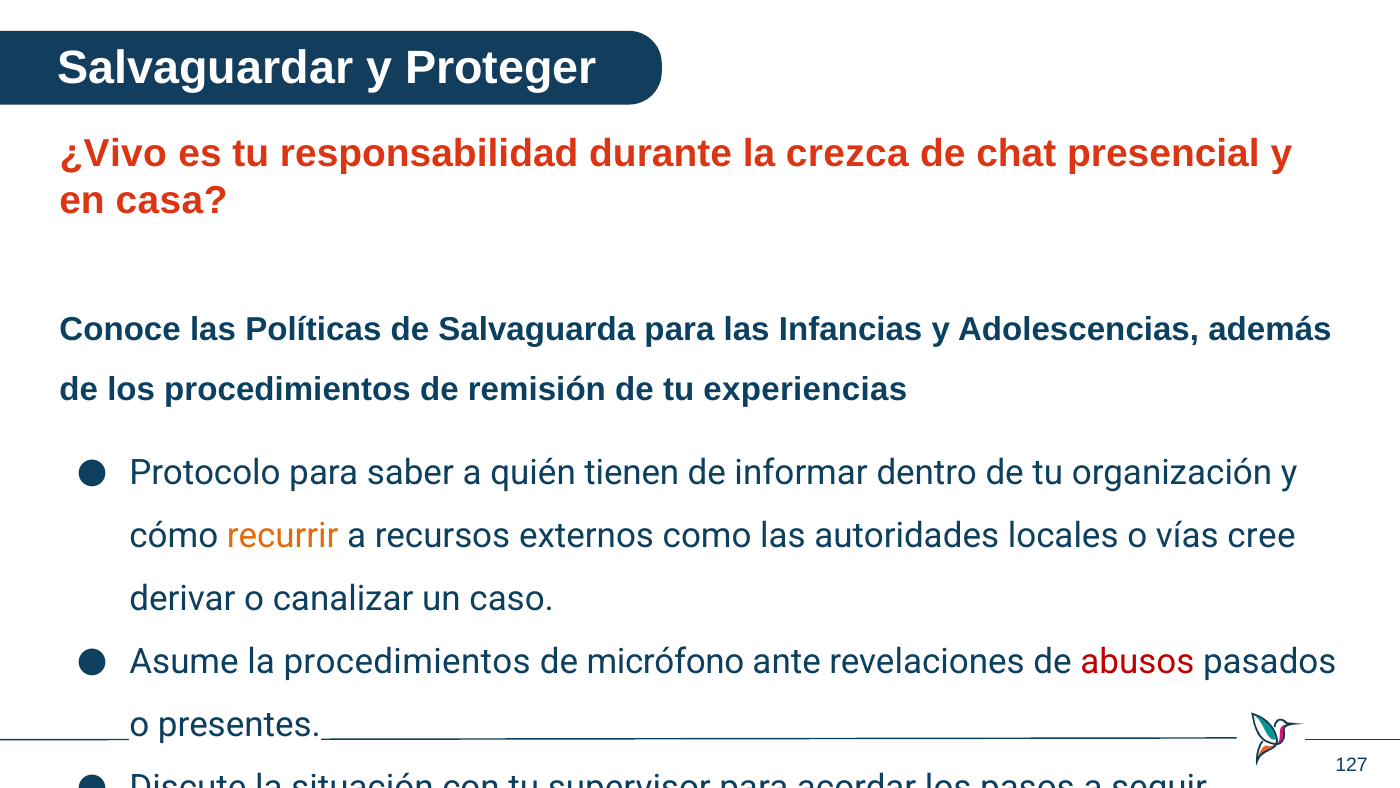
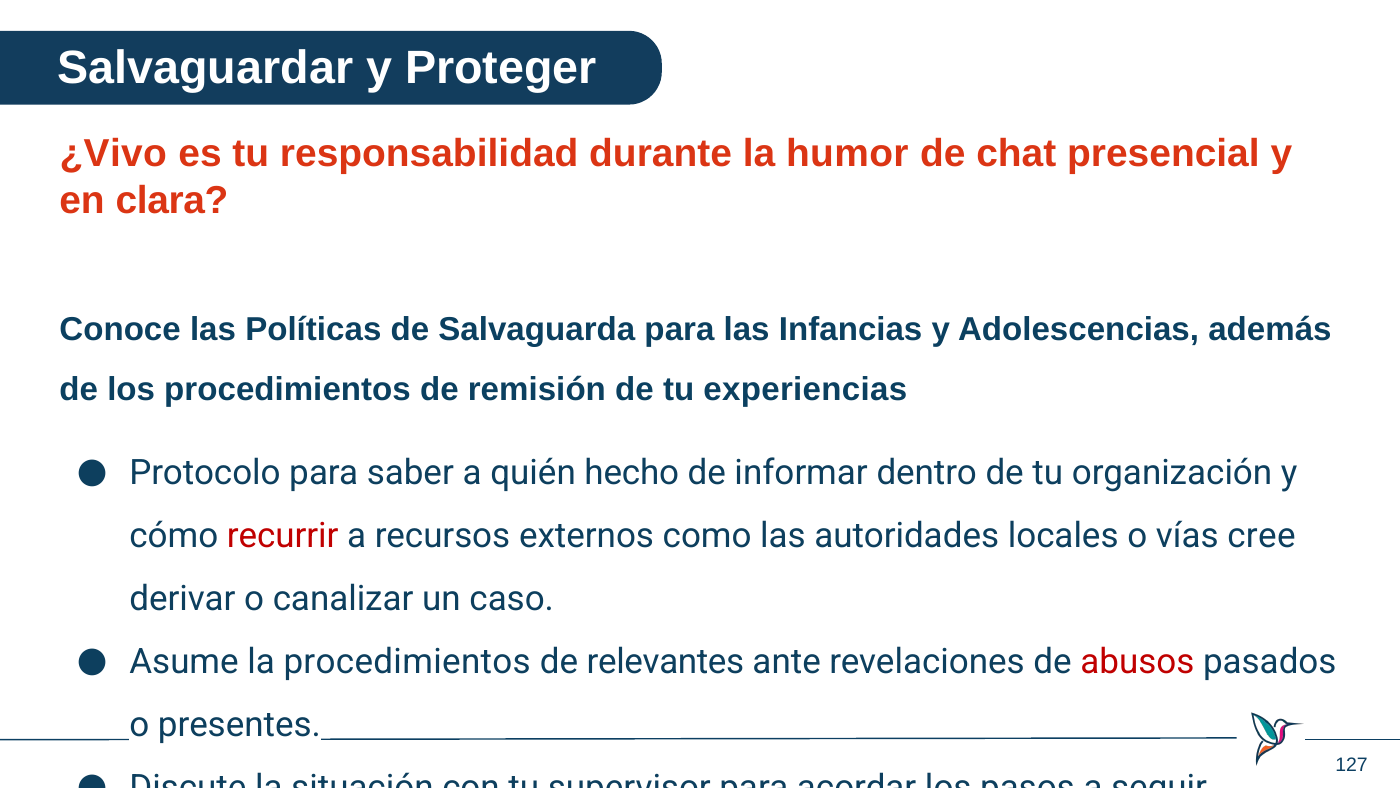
crezca: crezca -> humor
casa: casa -> clara
tienen: tienen -> hecho
recurrir colour: orange -> red
micrófono: micrófono -> relevantes
